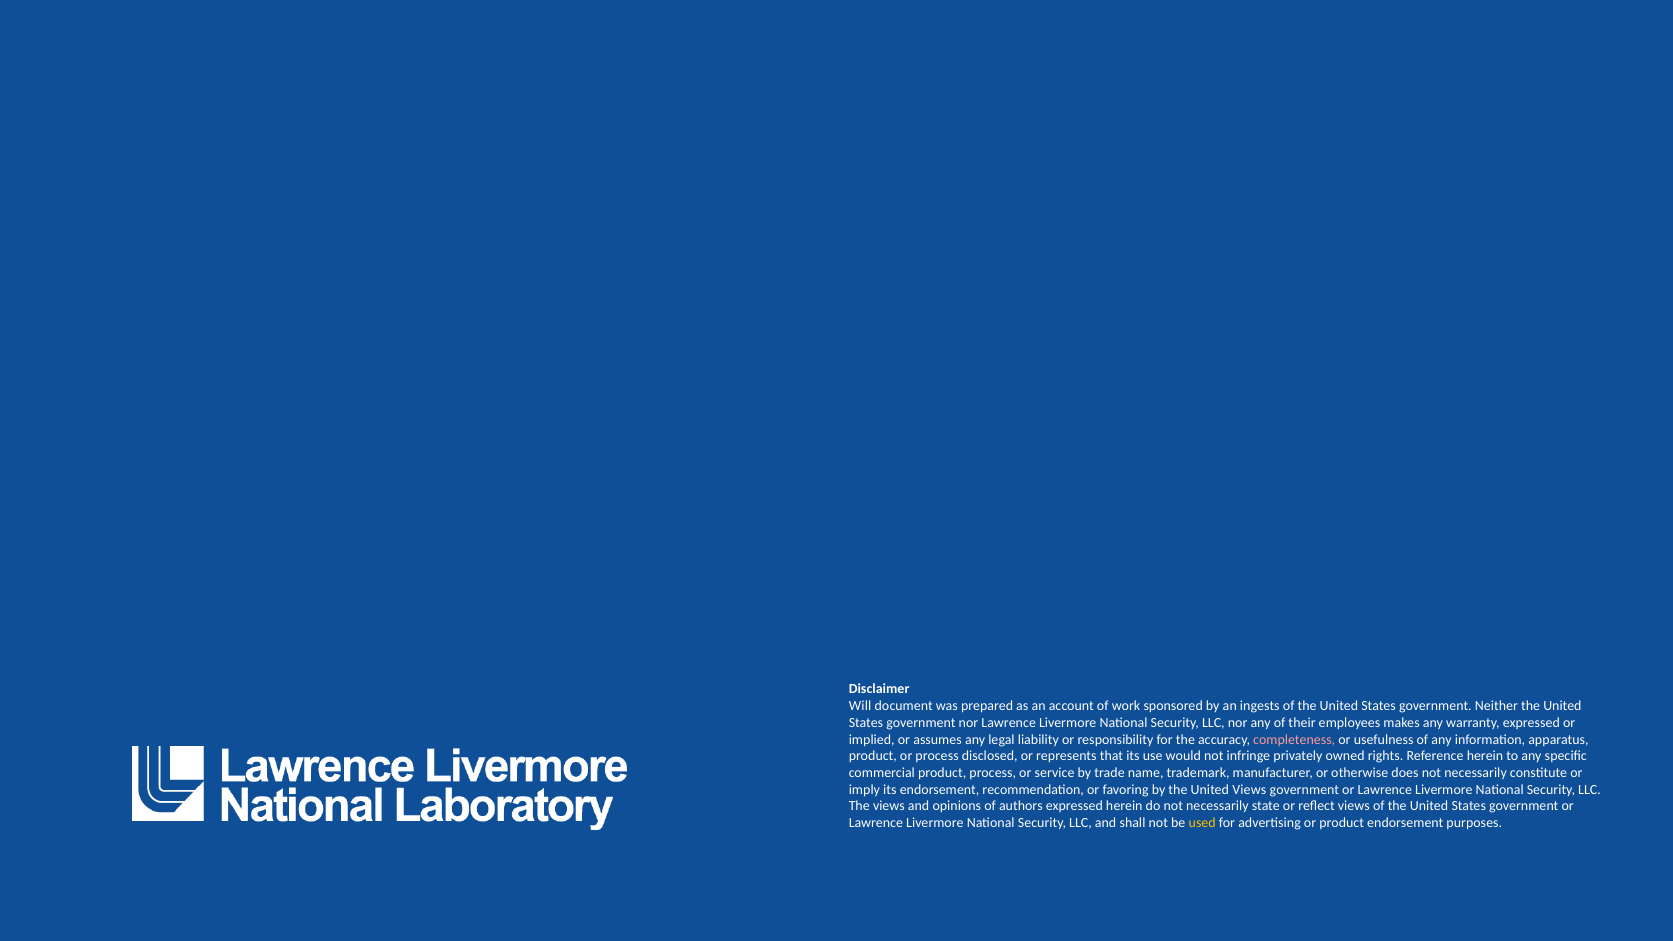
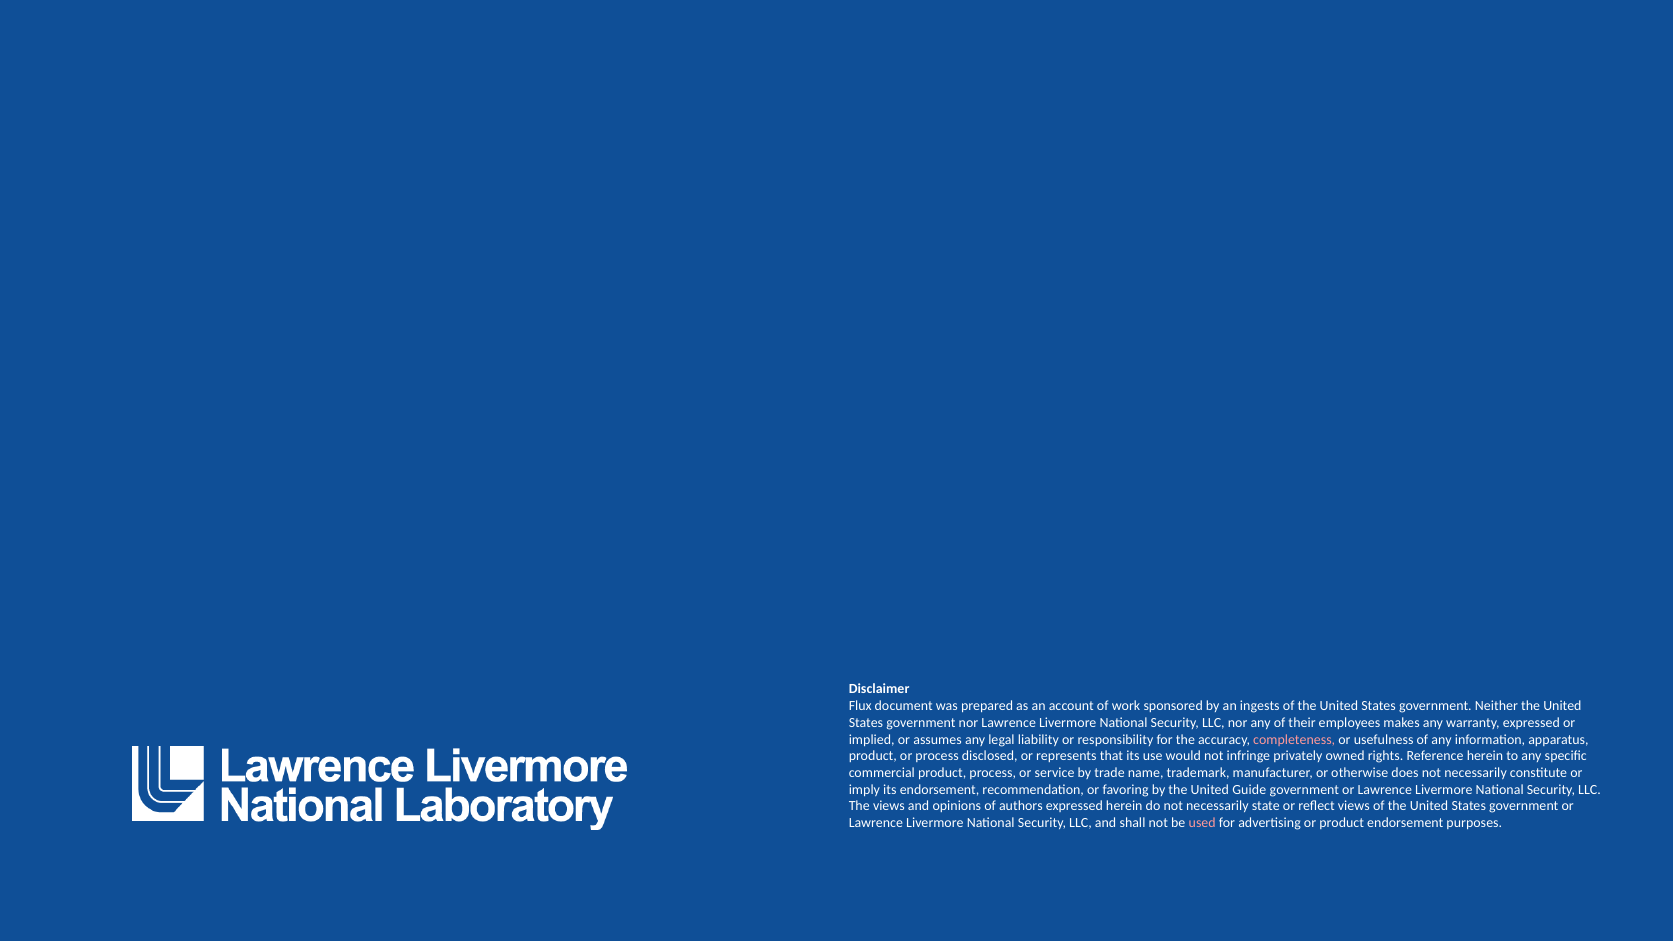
Will: Will -> Flux
United Views: Views -> Guide
used colour: yellow -> pink
